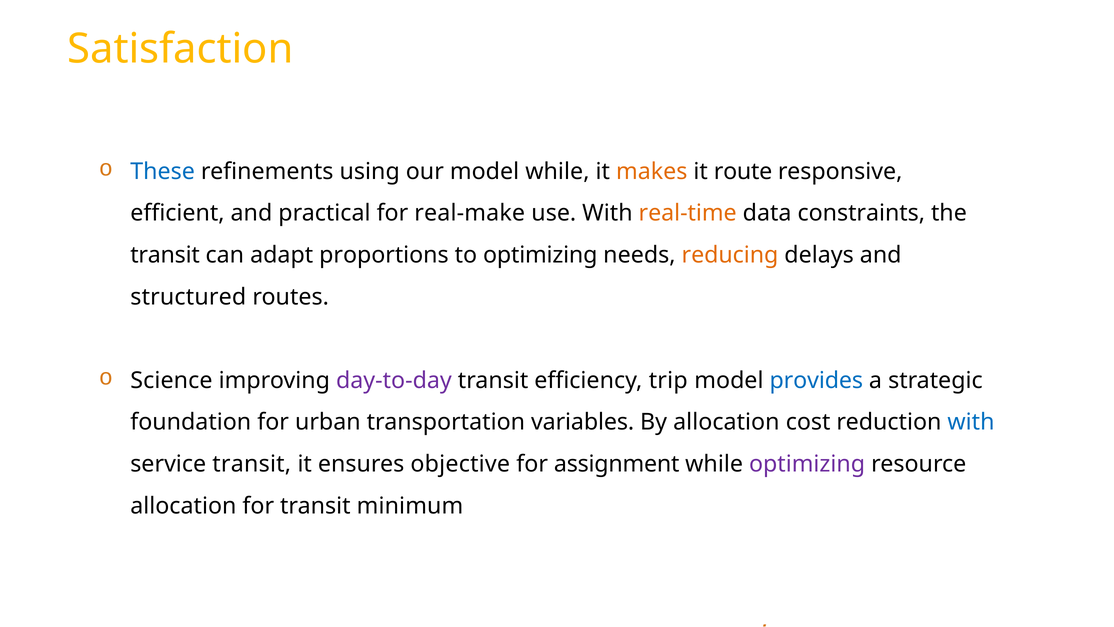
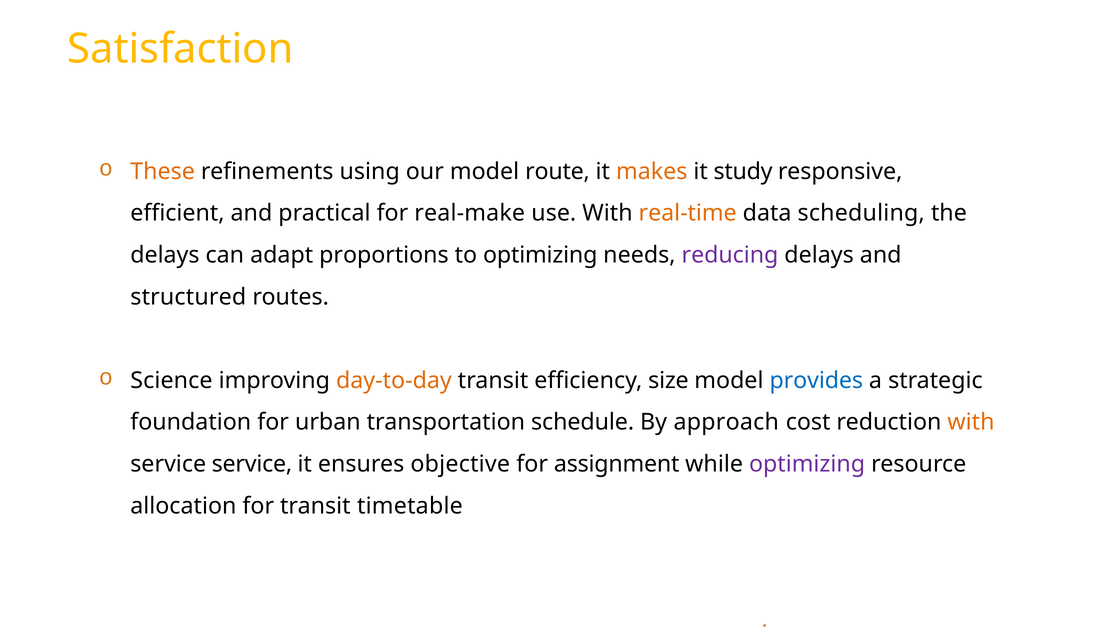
These colour: blue -> orange
model while: while -> route
route: route -> study
constraints: constraints -> scheduling
transit at (165, 255): transit -> delays
reducing colour: orange -> purple
day-to-day colour: purple -> orange
trip: trip -> size
variables: variables -> schedule
By allocation: allocation -> approach
with at (971, 422) colour: blue -> orange
service transit: transit -> service
minimum: minimum -> timetable
